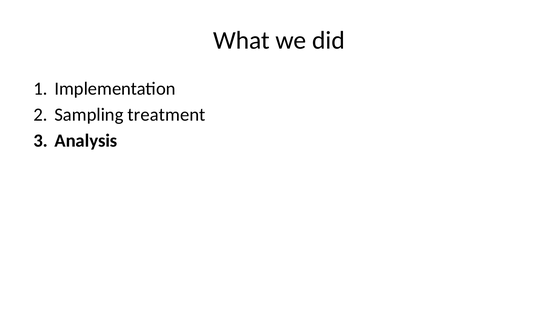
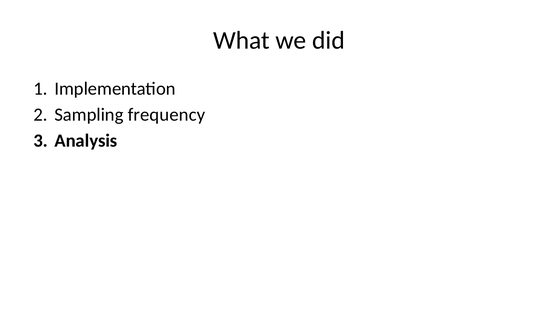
treatment: treatment -> frequency
